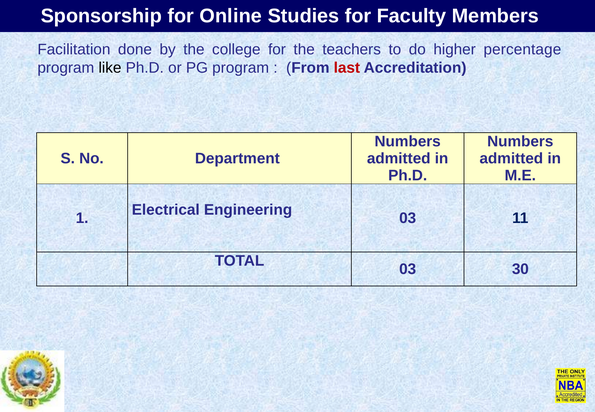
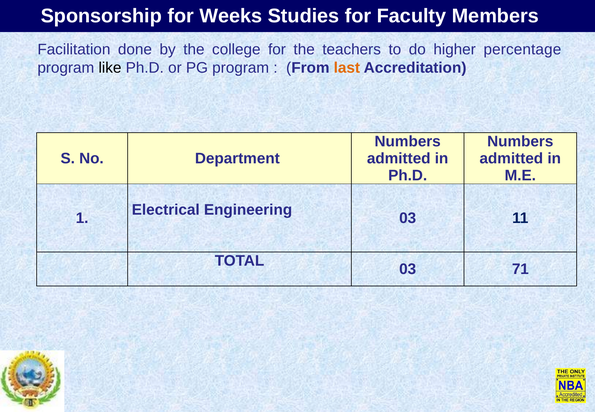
Online: Online -> Weeks
last colour: red -> orange
30: 30 -> 71
